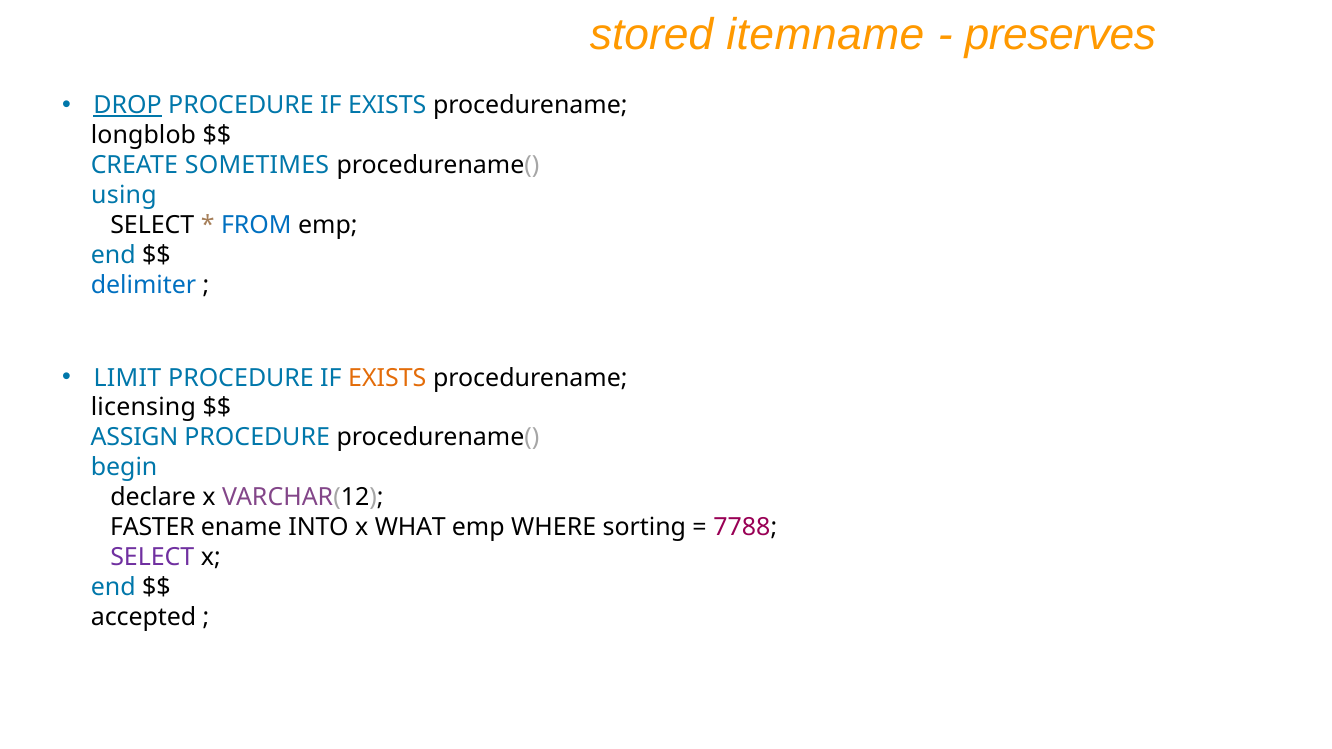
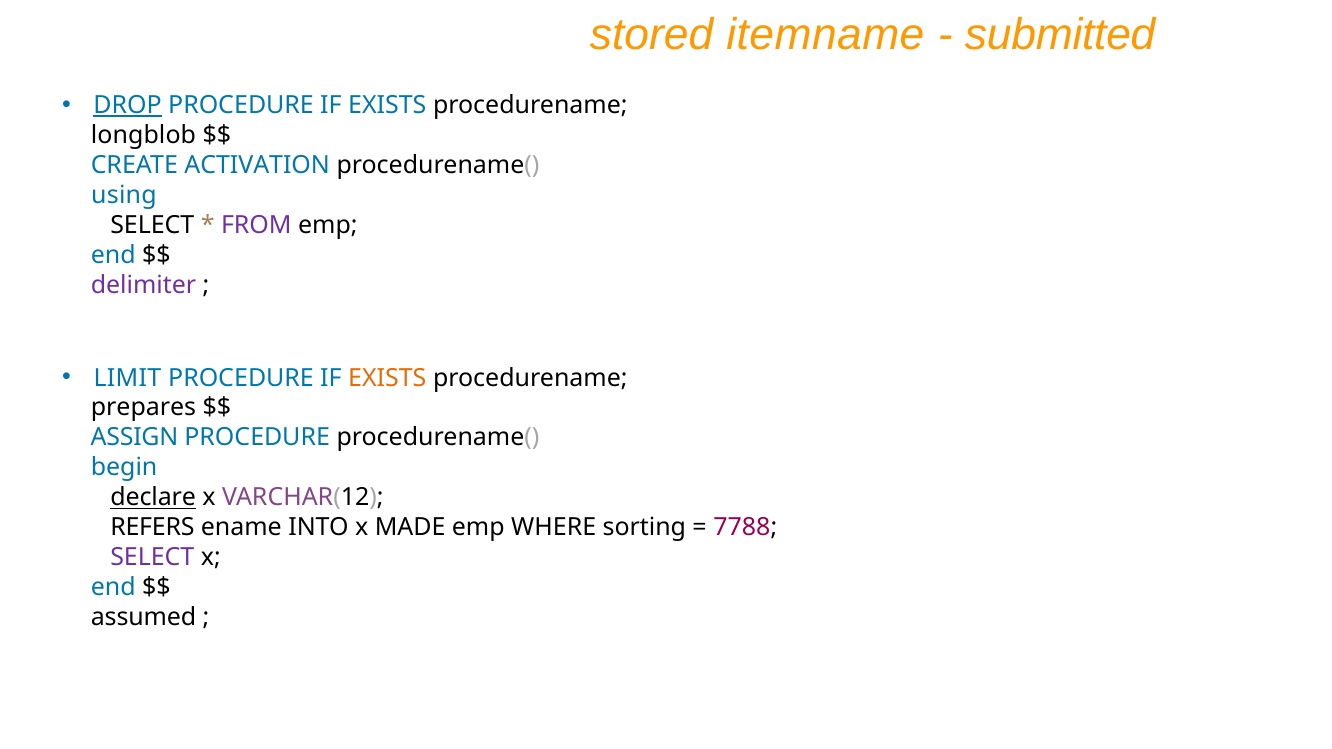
preserves: preserves -> submitted
SOMETIMES: SOMETIMES -> ACTIVATION
FROM colour: blue -> purple
delimiter colour: blue -> purple
licensing: licensing -> prepares
declare underline: none -> present
FASTER: FASTER -> REFERS
WHAT: WHAT -> MADE
accepted: accepted -> assumed
